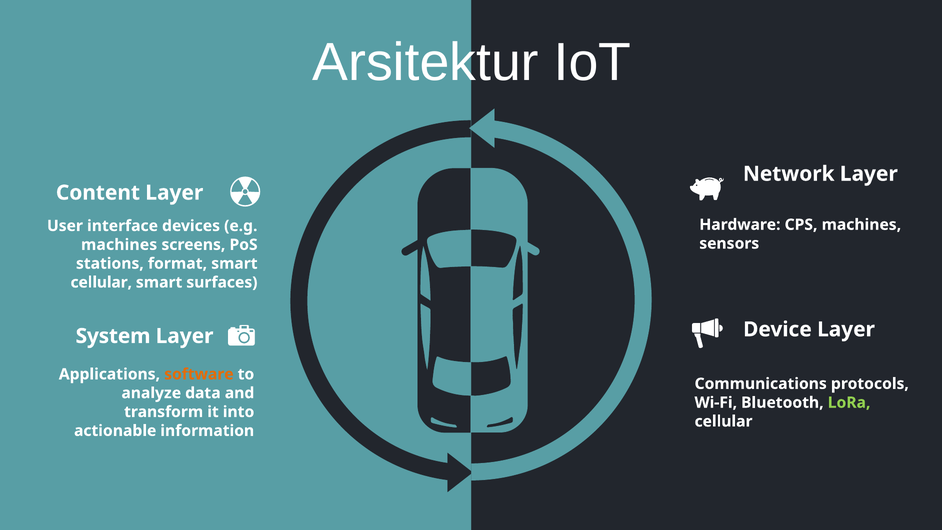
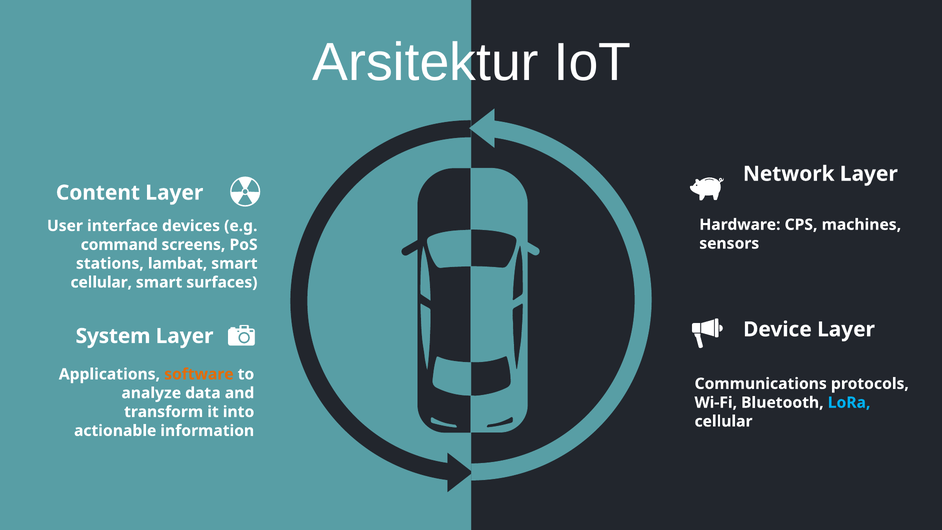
machines at (119, 245): machines -> command
format: format -> lambat
LoRa colour: light green -> light blue
